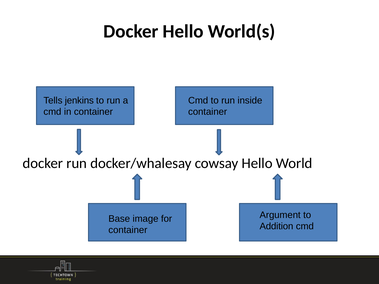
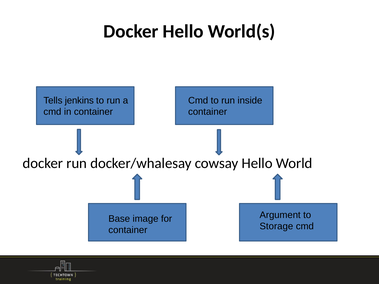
Addition: Addition -> Storage
